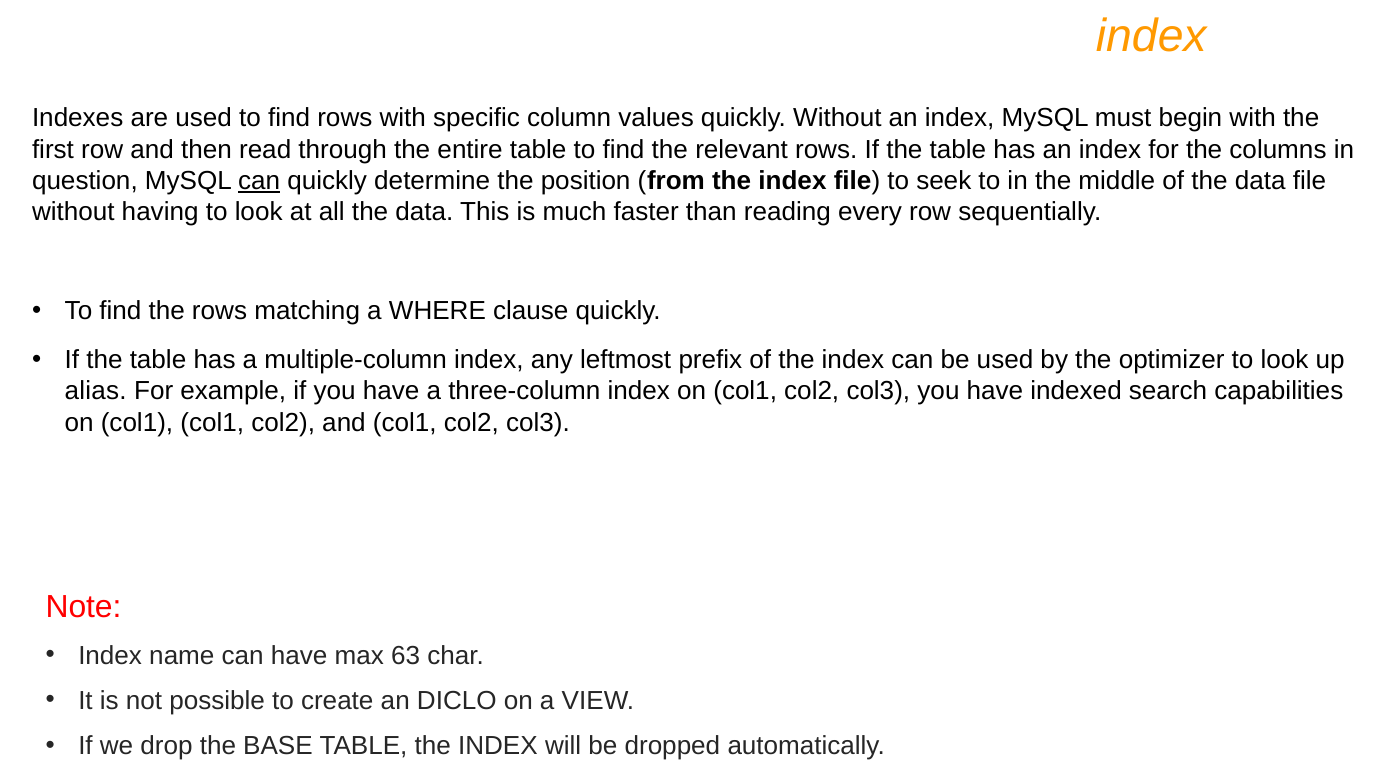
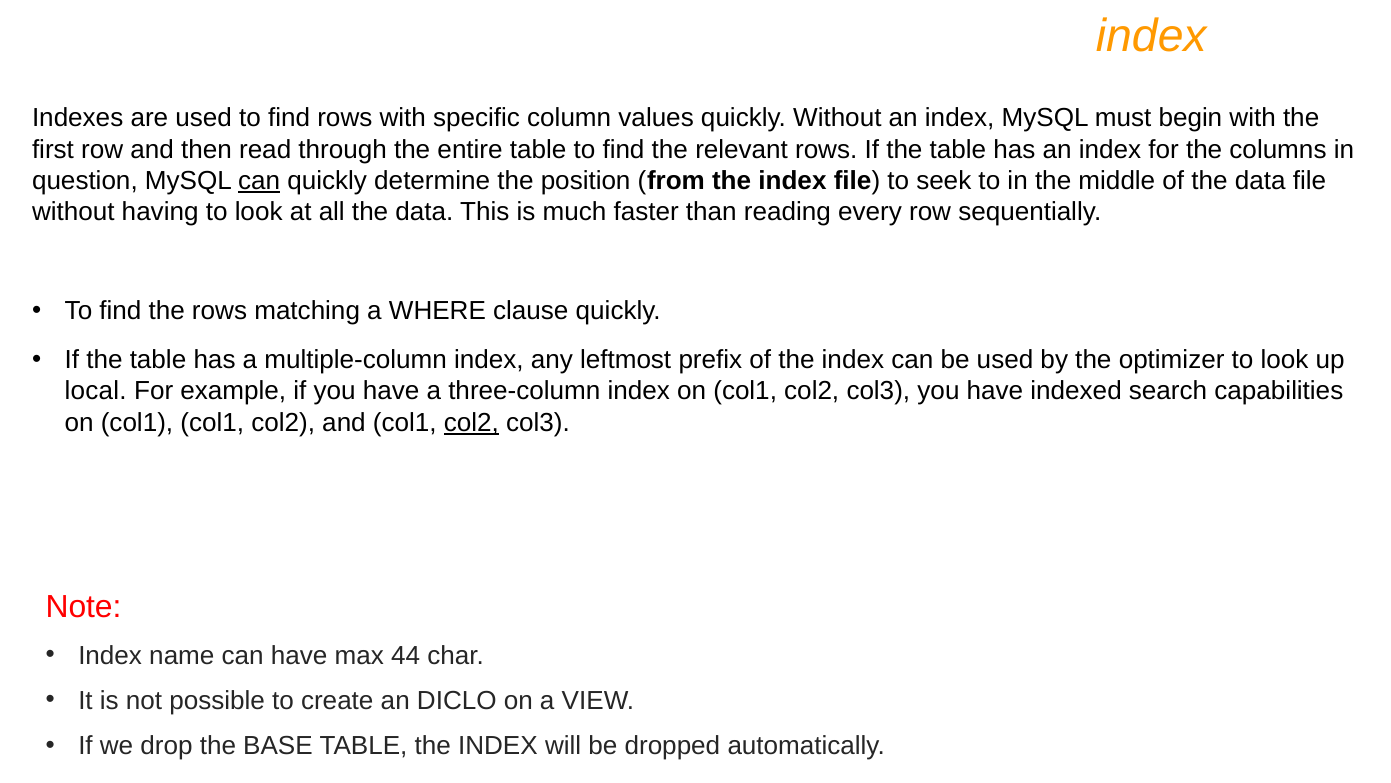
alias: alias -> local
col2 at (471, 422) underline: none -> present
63: 63 -> 44
